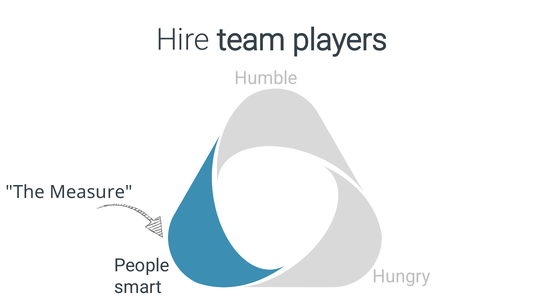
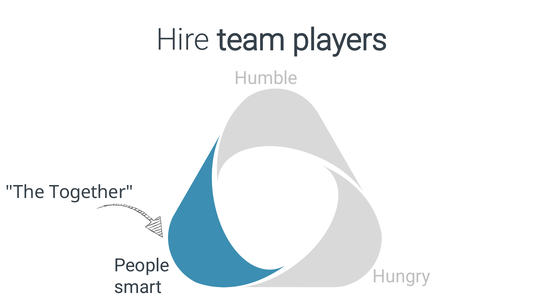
Measure: Measure -> Together
